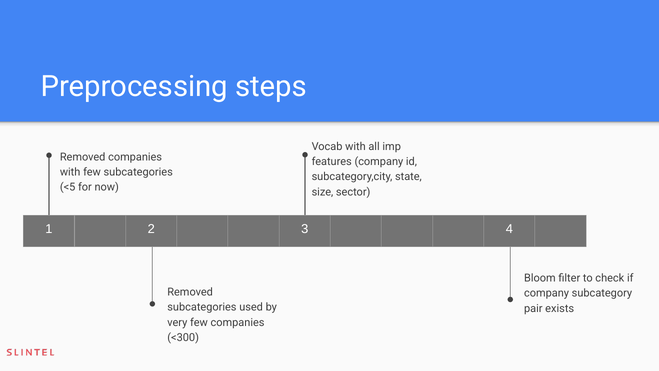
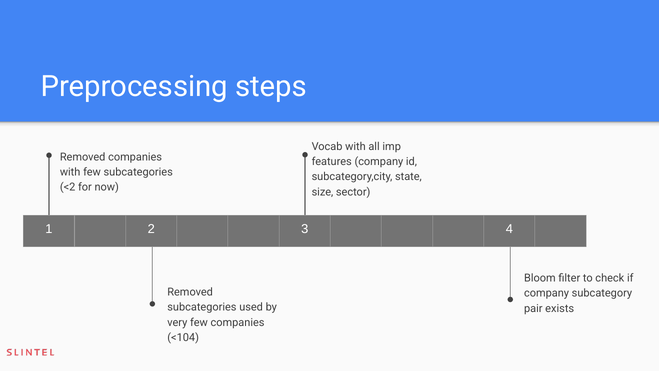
<5: <5 -> <2
<300: <300 -> <104
